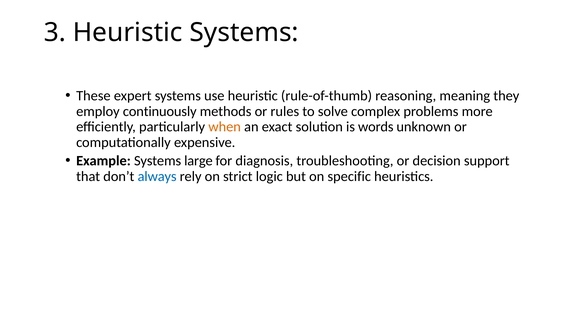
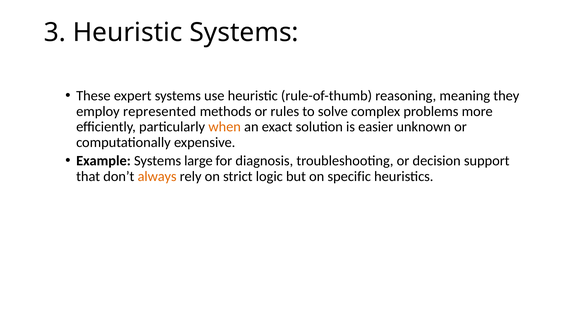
continuously: continuously -> represented
words: words -> easier
always colour: blue -> orange
